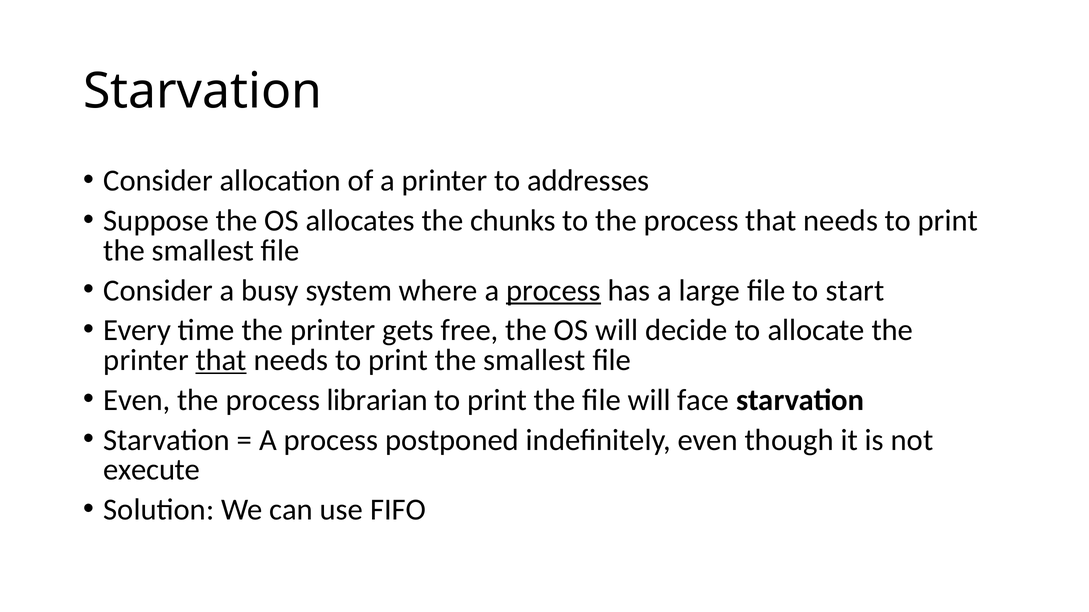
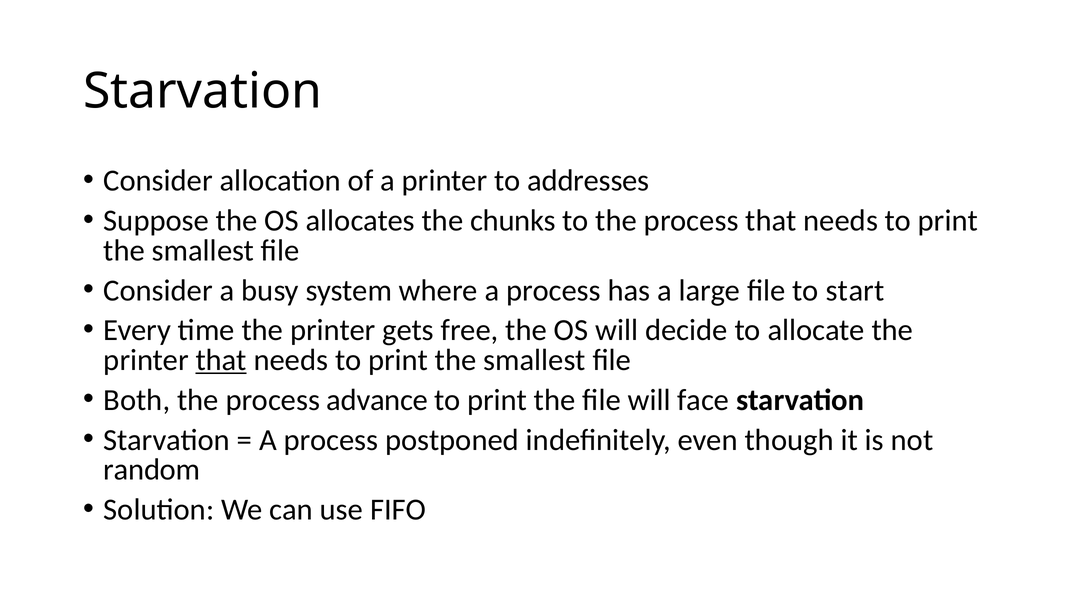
process at (553, 291) underline: present -> none
Even at (137, 400): Even -> Both
librarian: librarian -> advance
execute: execute -> random
